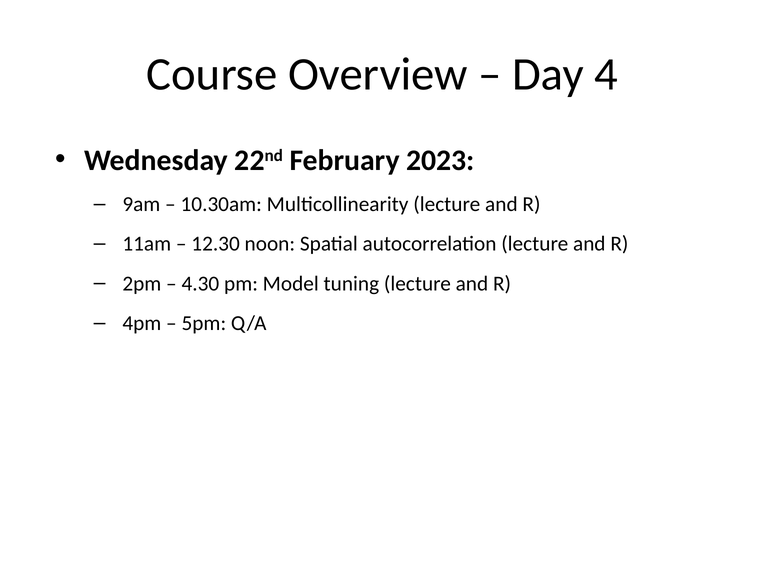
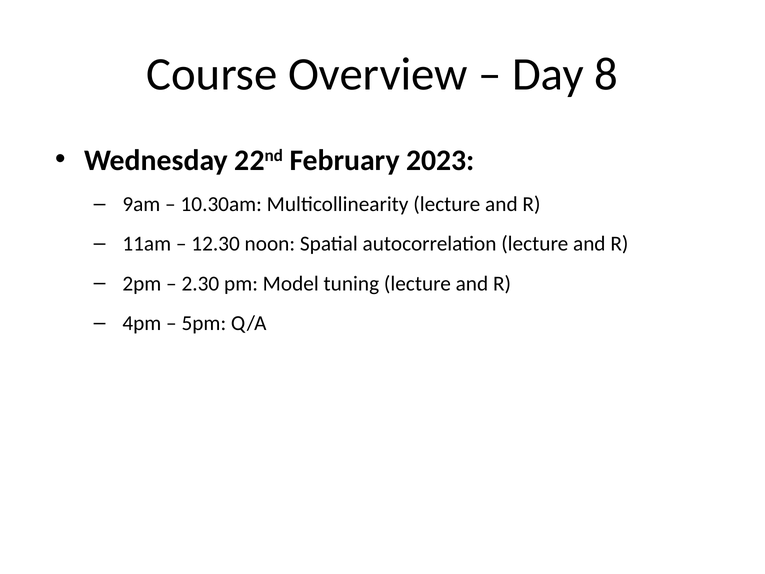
4: 4 -> 8
4.30: 4.30 -> 2.30
